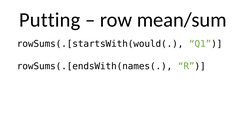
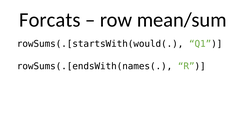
Putting: Putting -> Forcats
